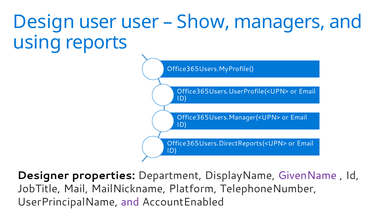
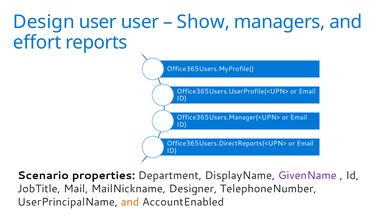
using: using -> effort
Designer: Designer -> Scenario
Platform: Platform -> Designer
and at (130, 202) colour: purple -> orange
